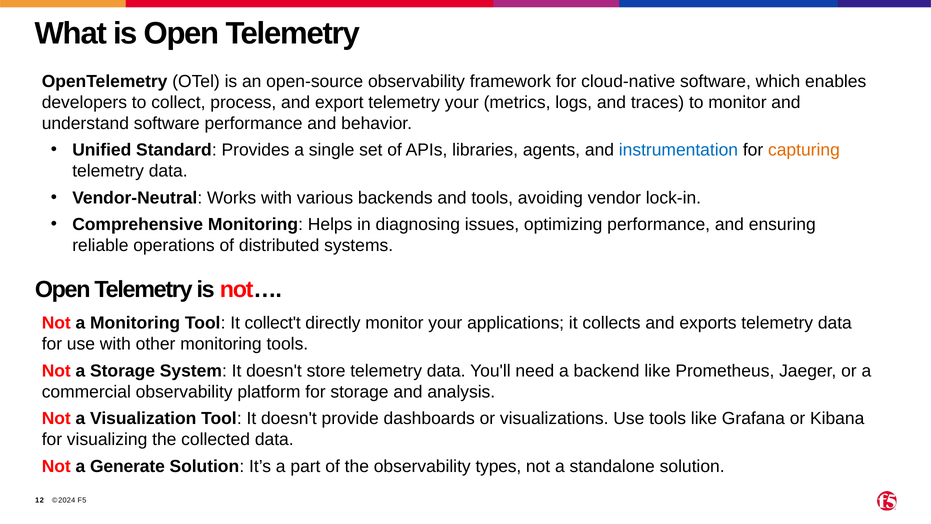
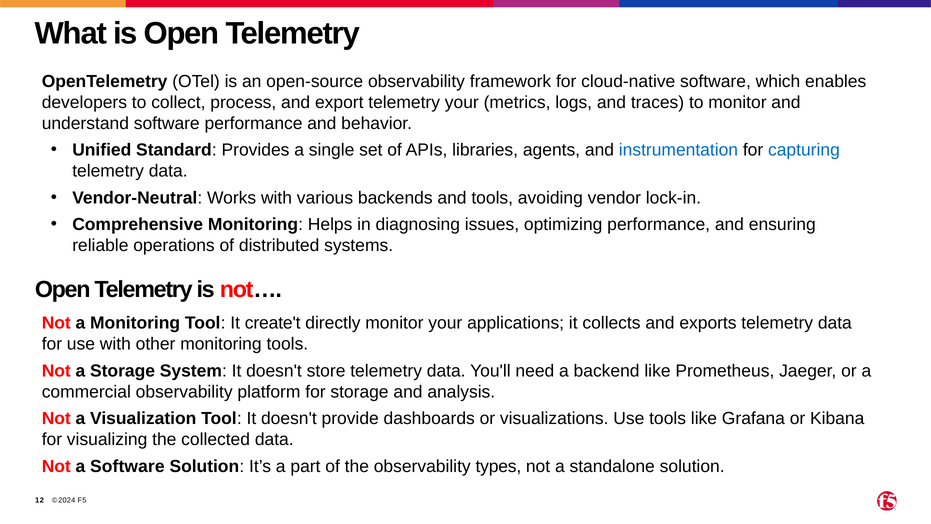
capturing colour: orange -> blue
collect't: collect't -> create't
a Generate: Generate -> Software
